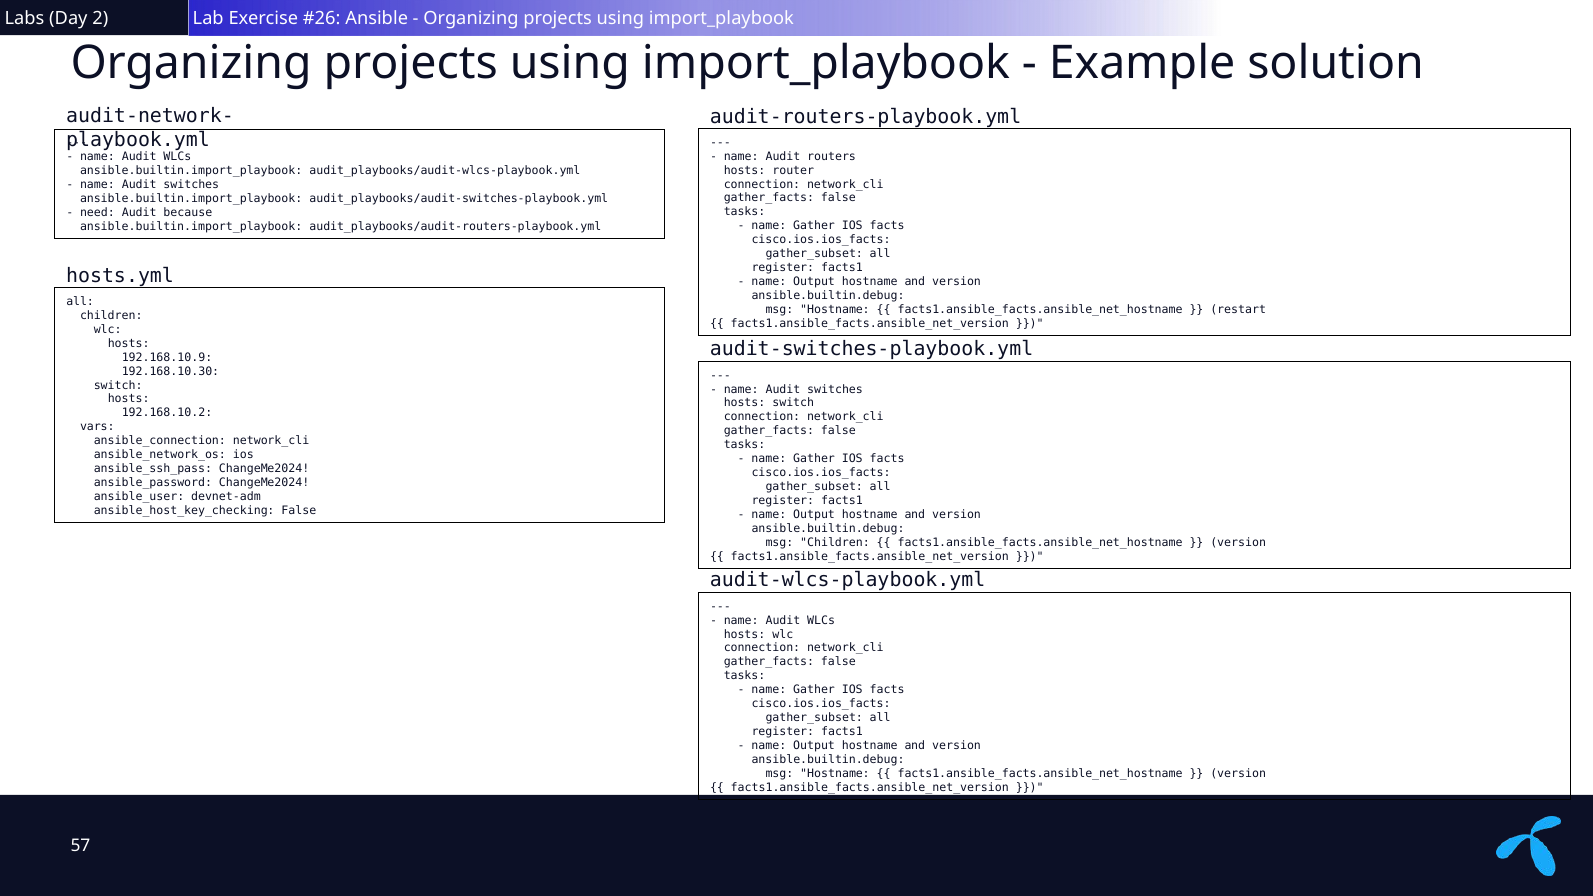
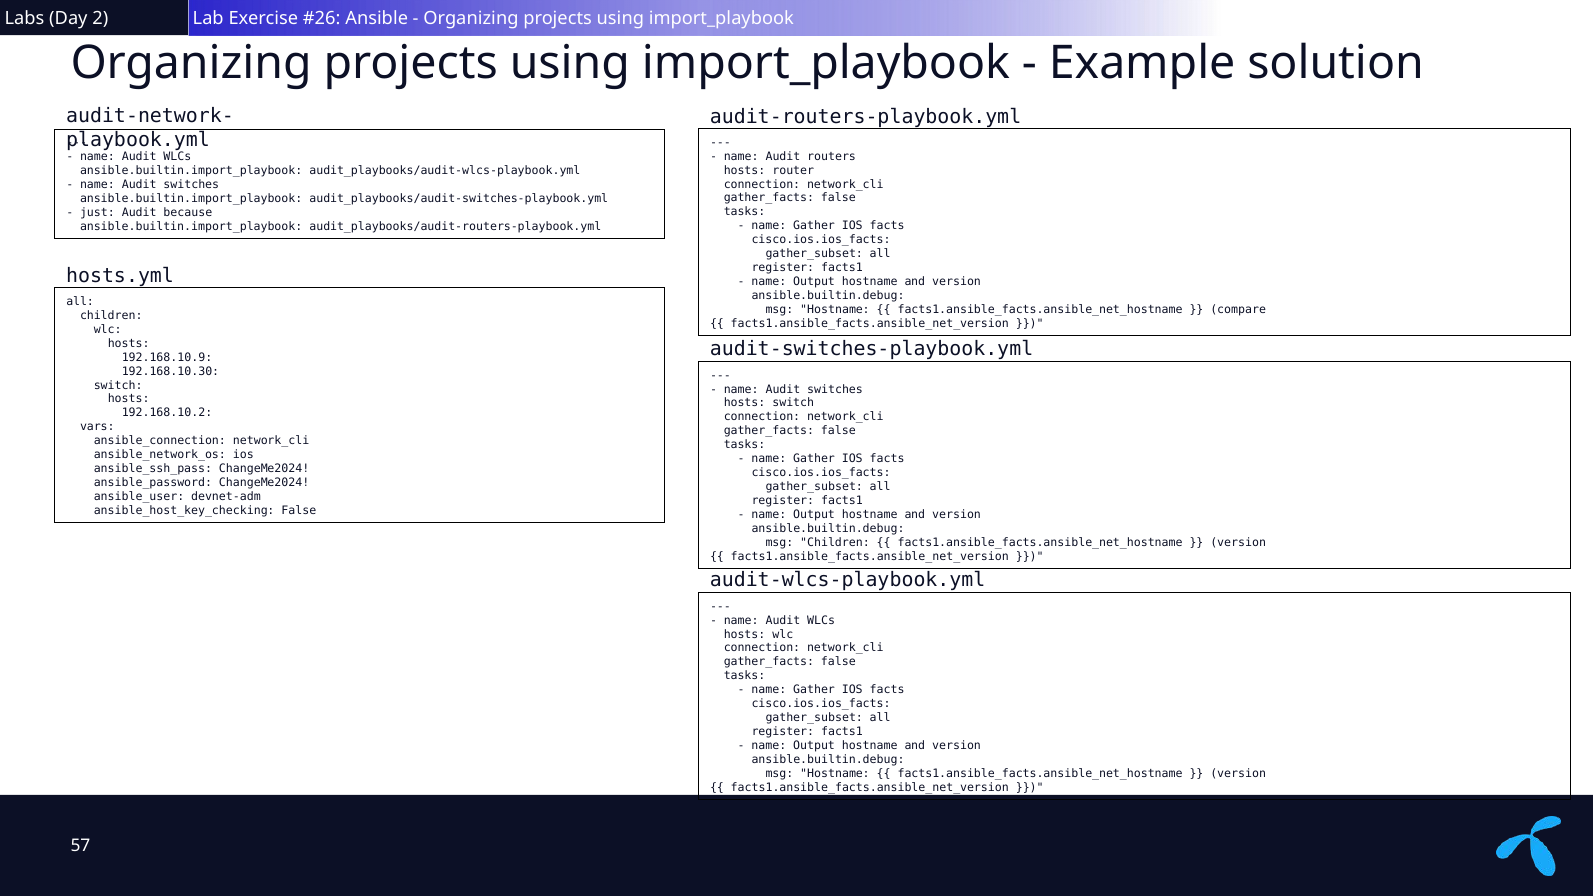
need: need -> just
restart: restart -> compare
